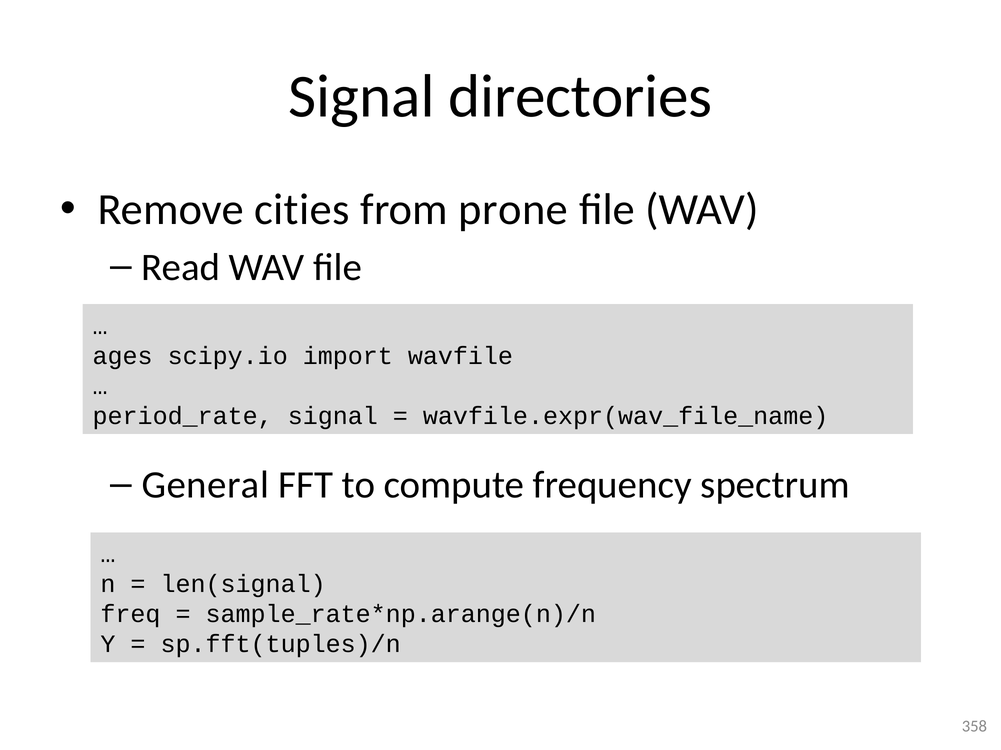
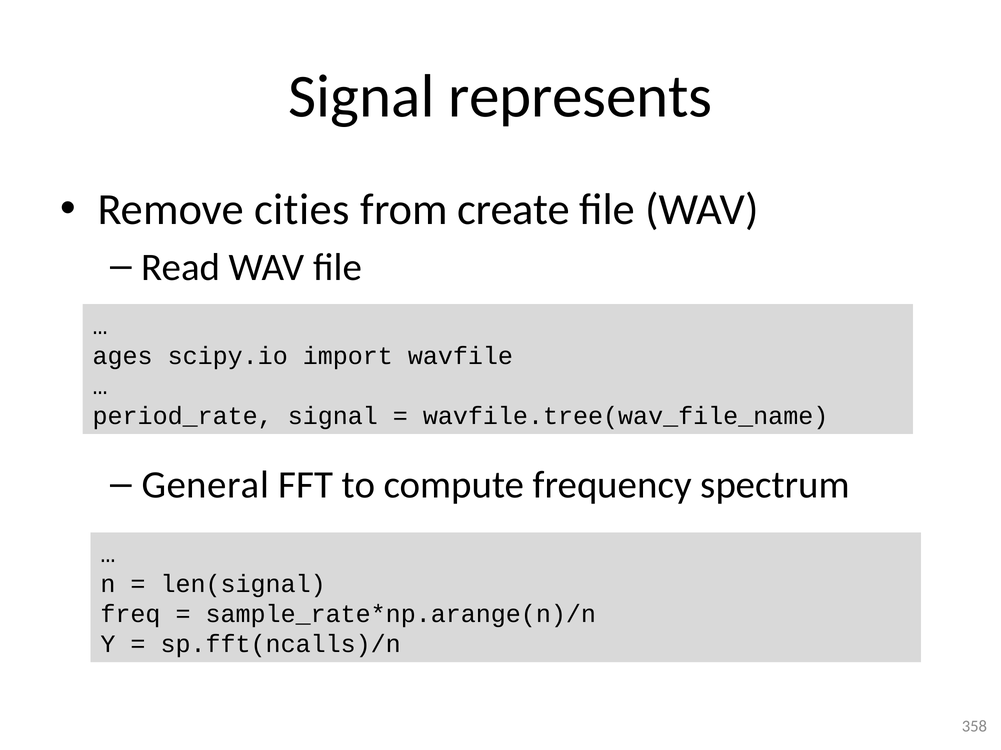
directories: directories -> represents
prone: prone -> create
wavfile.expr(wav_file_name: wavfile.expr(wav_file_name -> wavfile.tree(wav_file_name
sp.fft(tuples)/n: sp.fft(tuples)/n -> sp.fft(ncalls)/n
